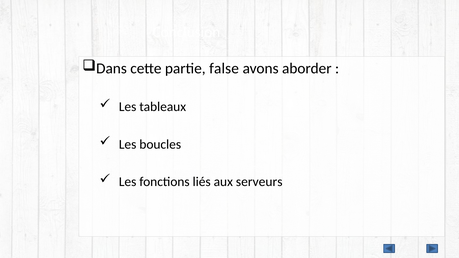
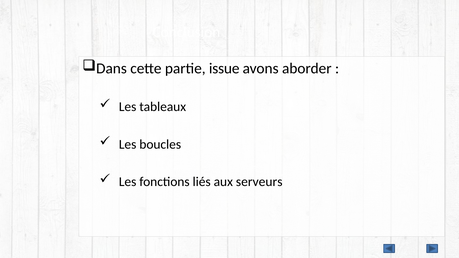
false: false -> issue
